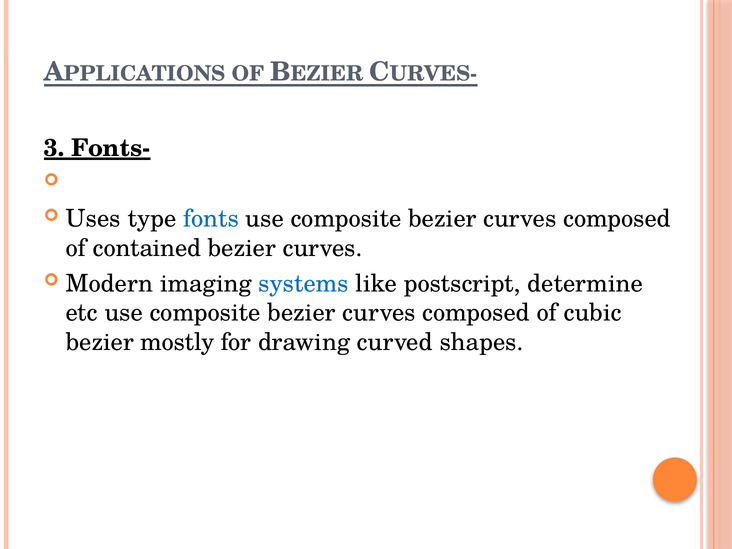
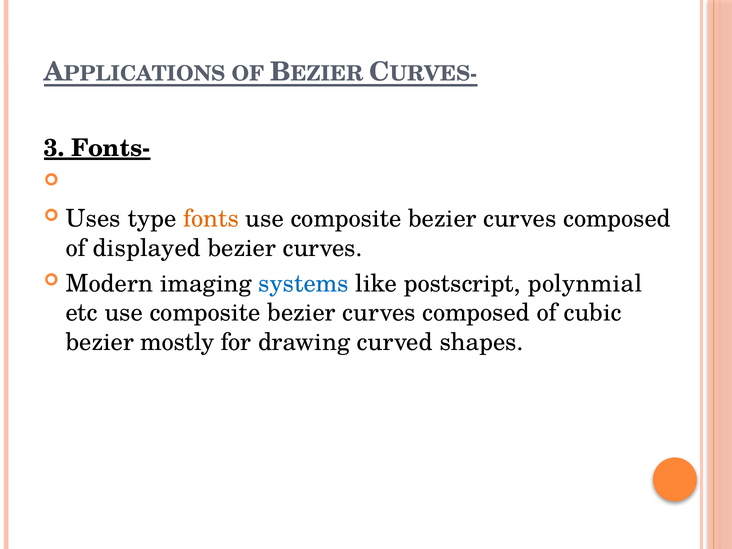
fonts colour: blue -> orange
contained: contained -> displayed
determine: determine -> polynmial
